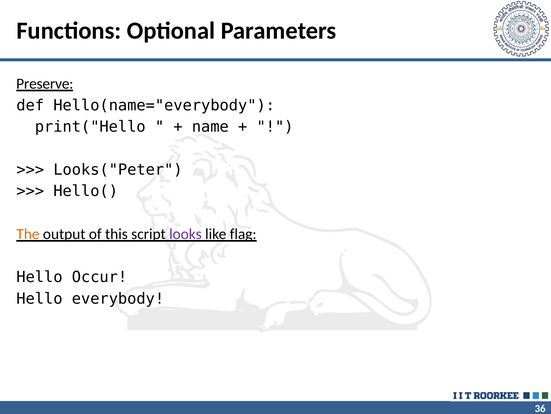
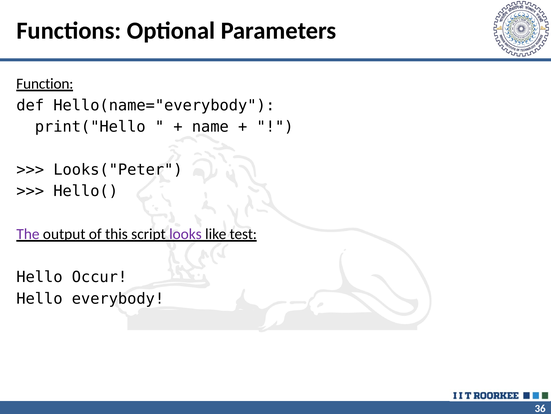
Preserve: Preserve -> Function
The colour: orange -> purple
flag: flag -> test
